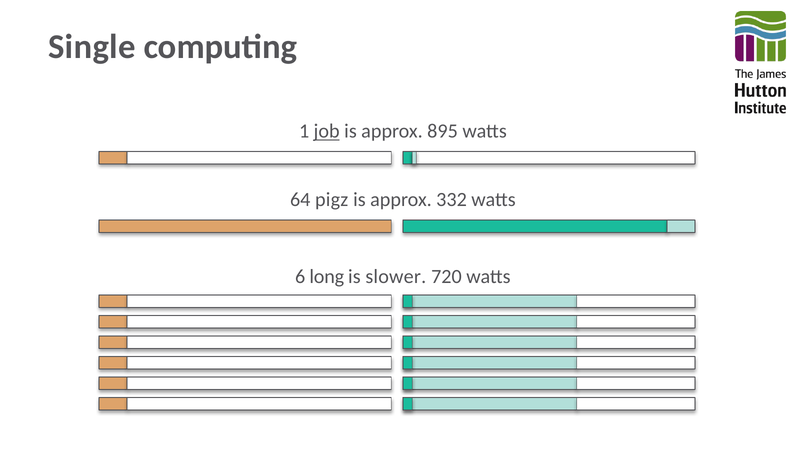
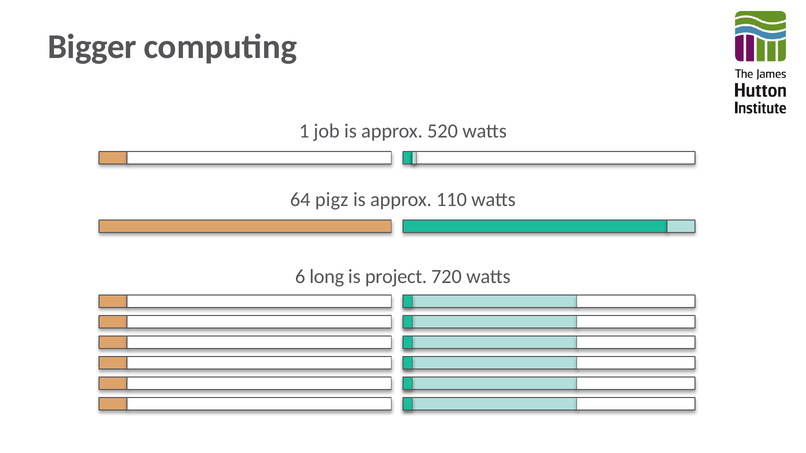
Single: Single -> Bigger
job underline: present -> none
895: 895 -> 520
332: 332 -> 110
slower: slower -> project
